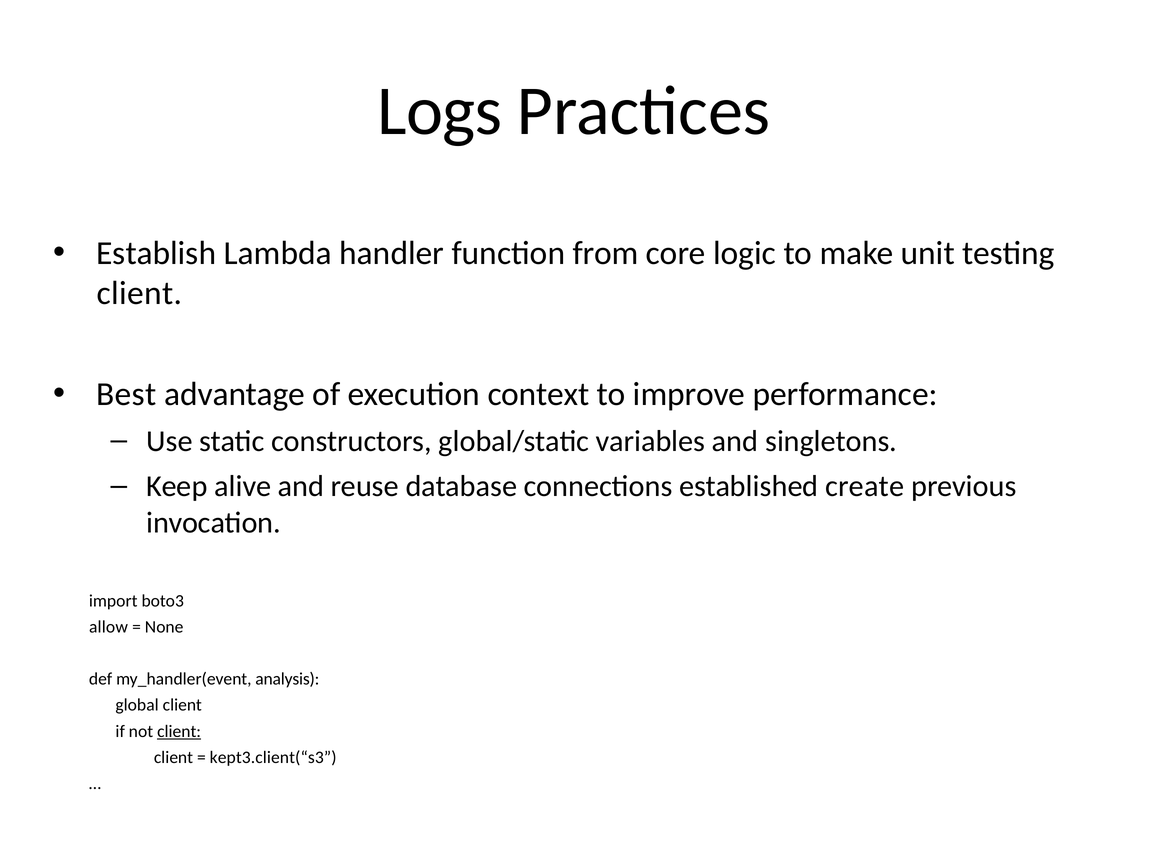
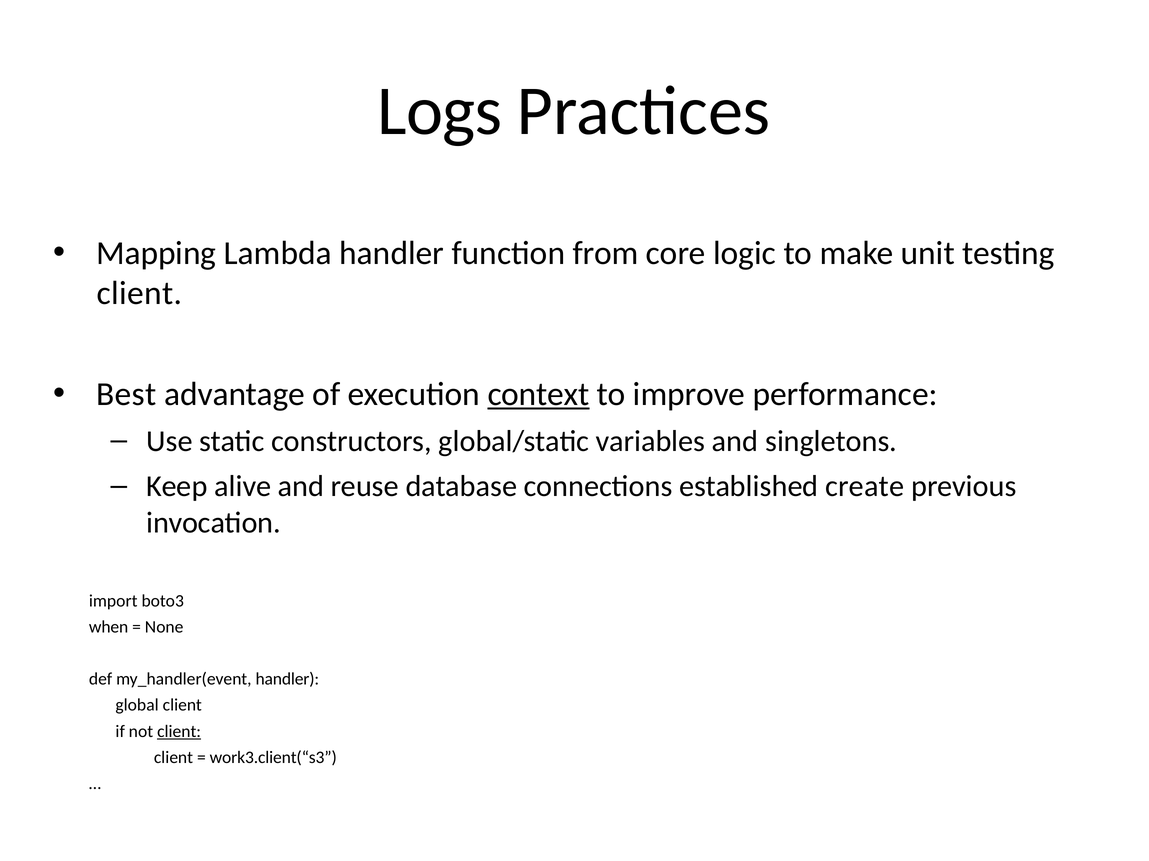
Establish: Establish -> Mapping
context underline: none -> present
allow: allow -> when
my_handler(event analysis: analysis -> handler
kept3.client(“s3: kept3.client(“s3 -> work3.client(“s3
